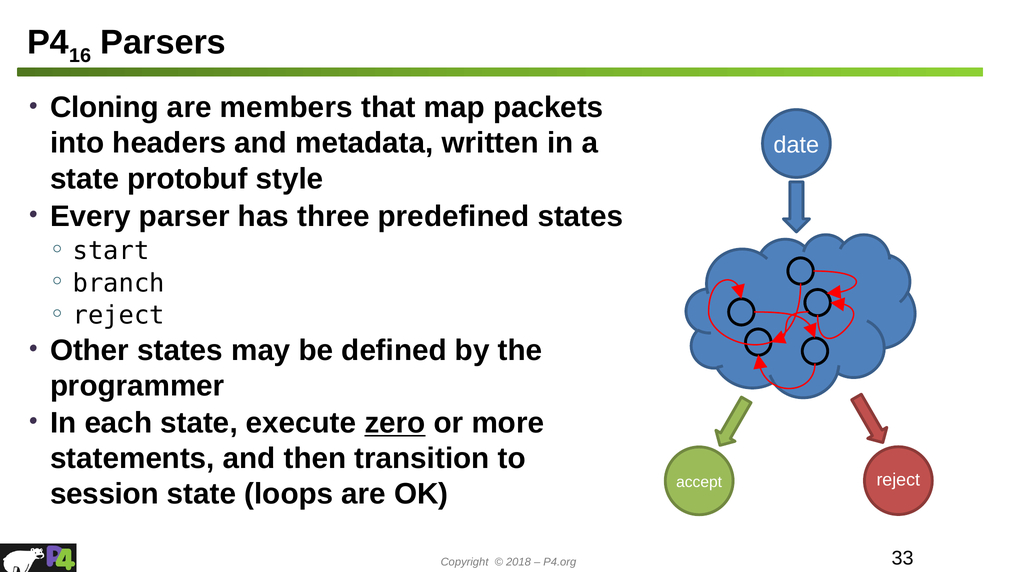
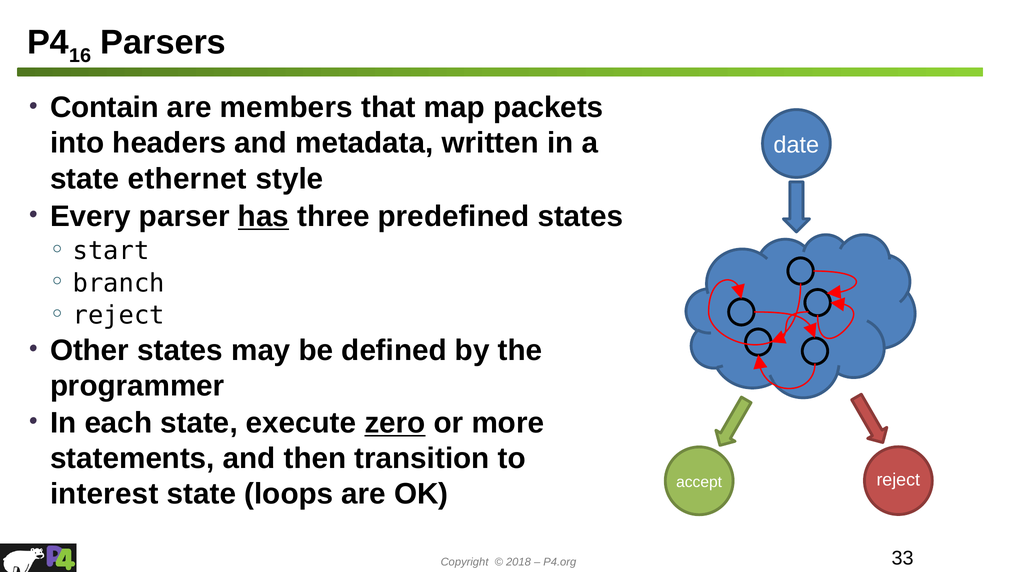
Cloning: Cloning -> Contain
protobuf: protobuf -> ethernet
has underline: none -> present
session: session -> interest
